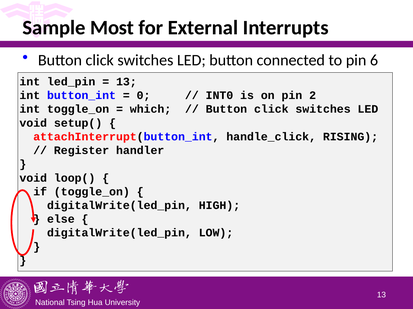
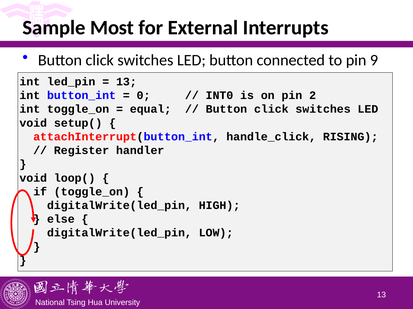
6: 6 -> 9
which: which -> equal
